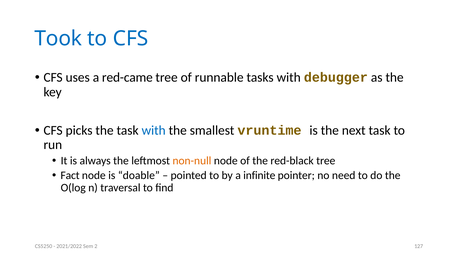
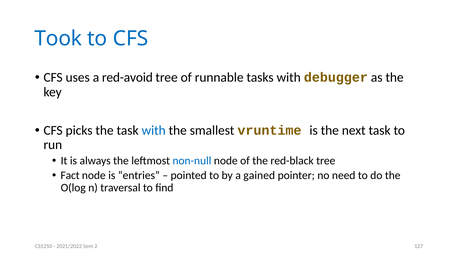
red-came: red-came -> red-avoid
non-null colour: orange -> blue
doable: doable -> entries
infinite: infinite -> gained
